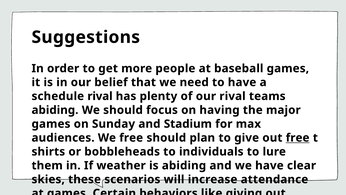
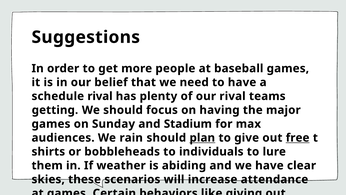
abiding at (55, 110): abiding -> getting
We free: free -> rain
plan underline: none -> present
